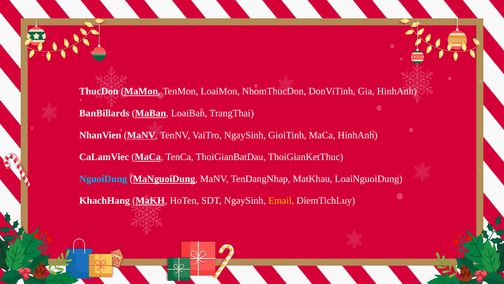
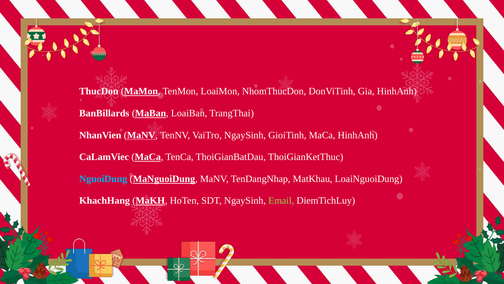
Email colour: yellow -> light green
